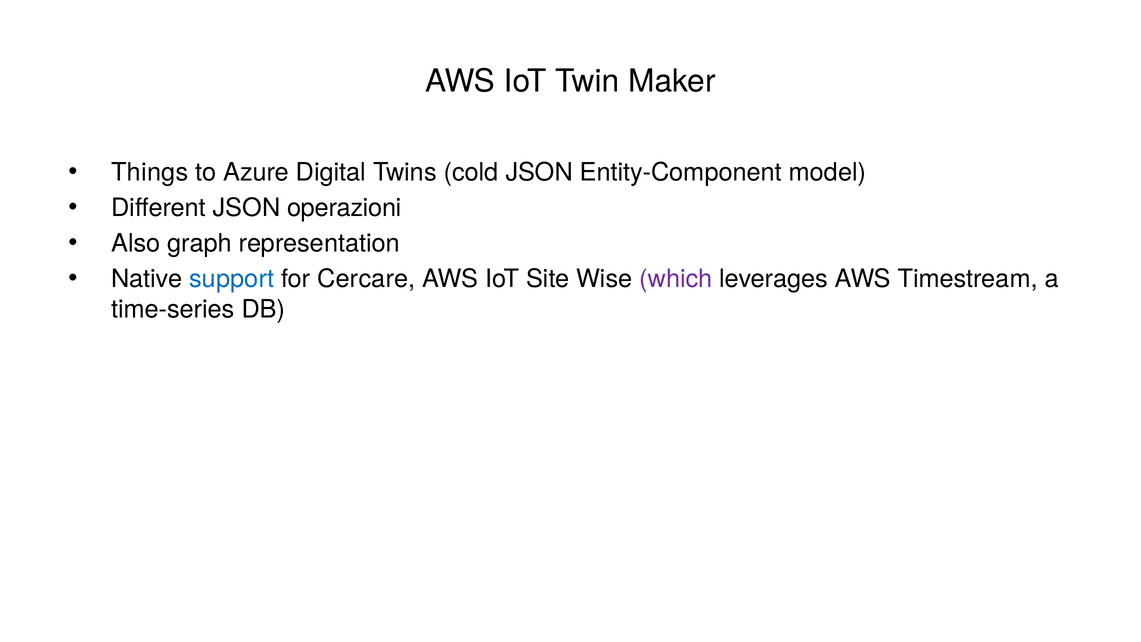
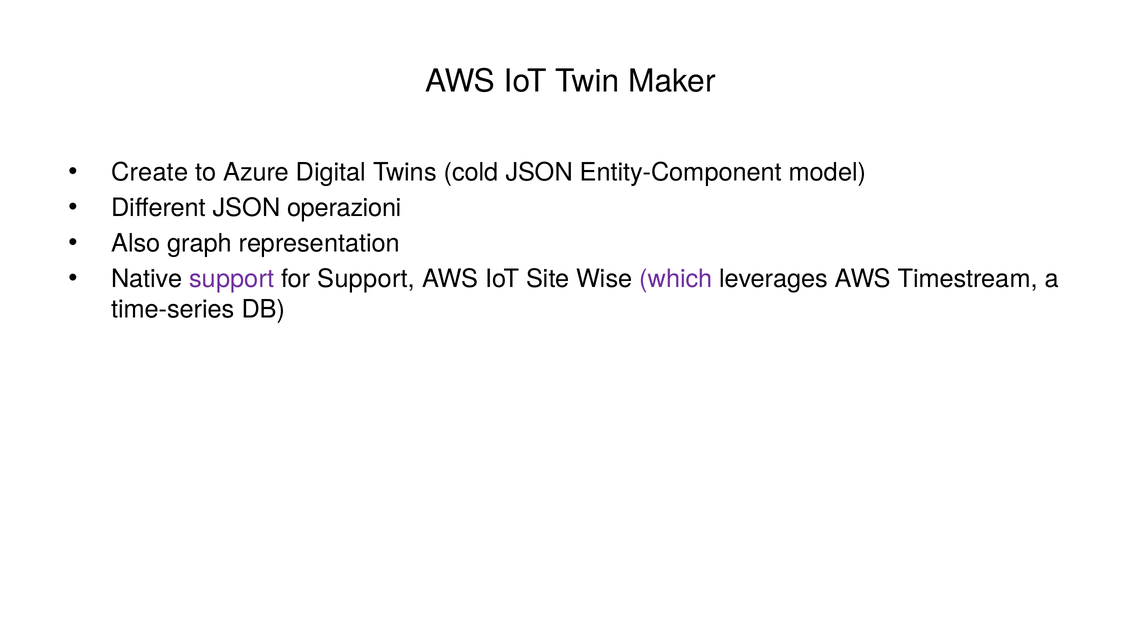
Things: Things -> Create
support at (232, 279) colour: blue -> purple
for Cercare: Cercare -> Support
